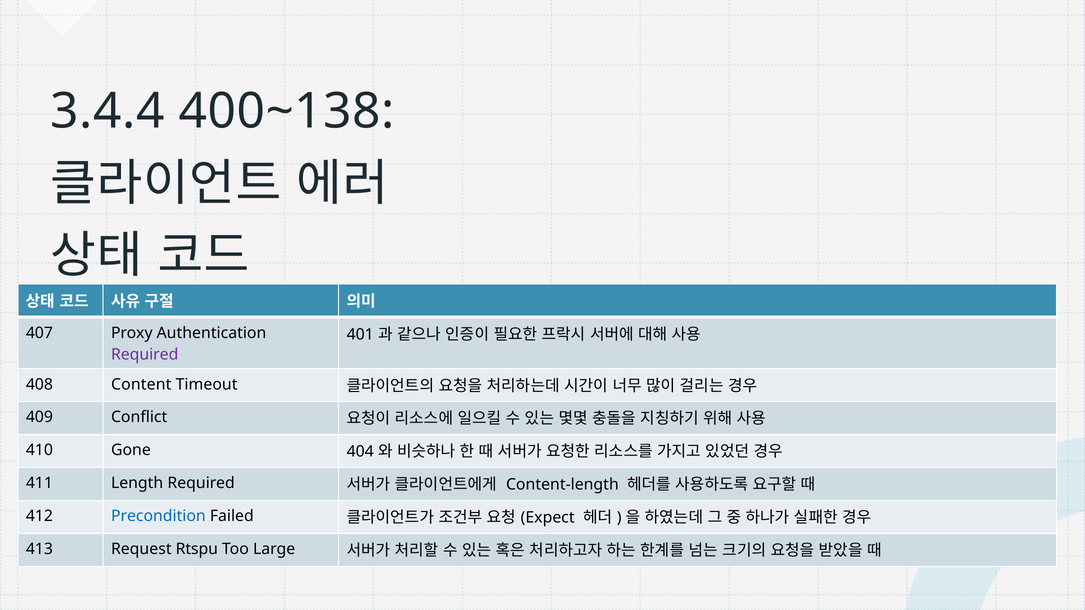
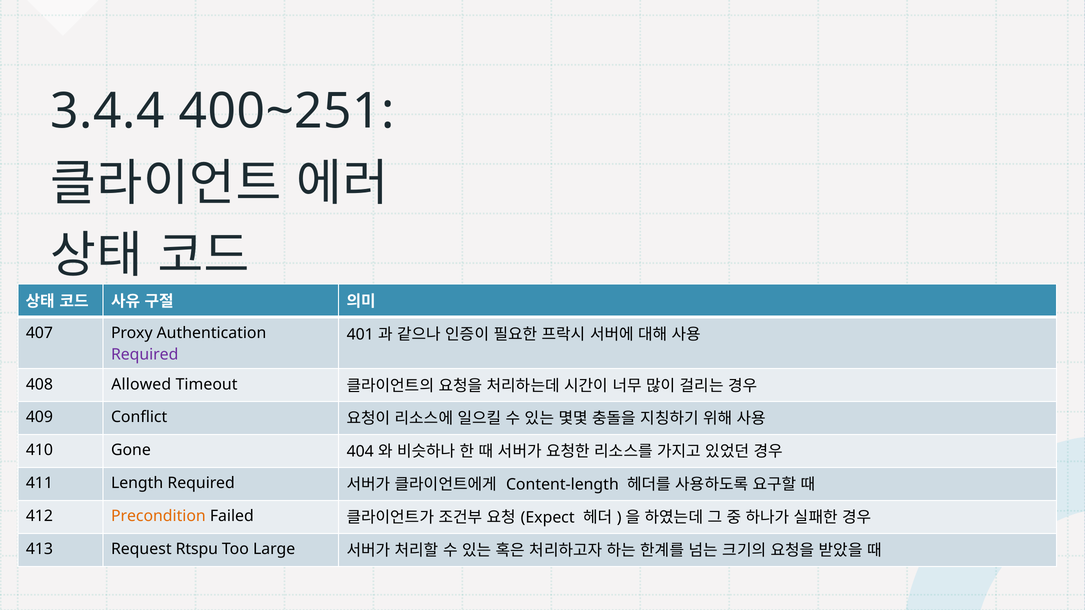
400~138: 400~138 -> 400~251
Content: Content -> Allowed
Precondition colour: blue -> orange
